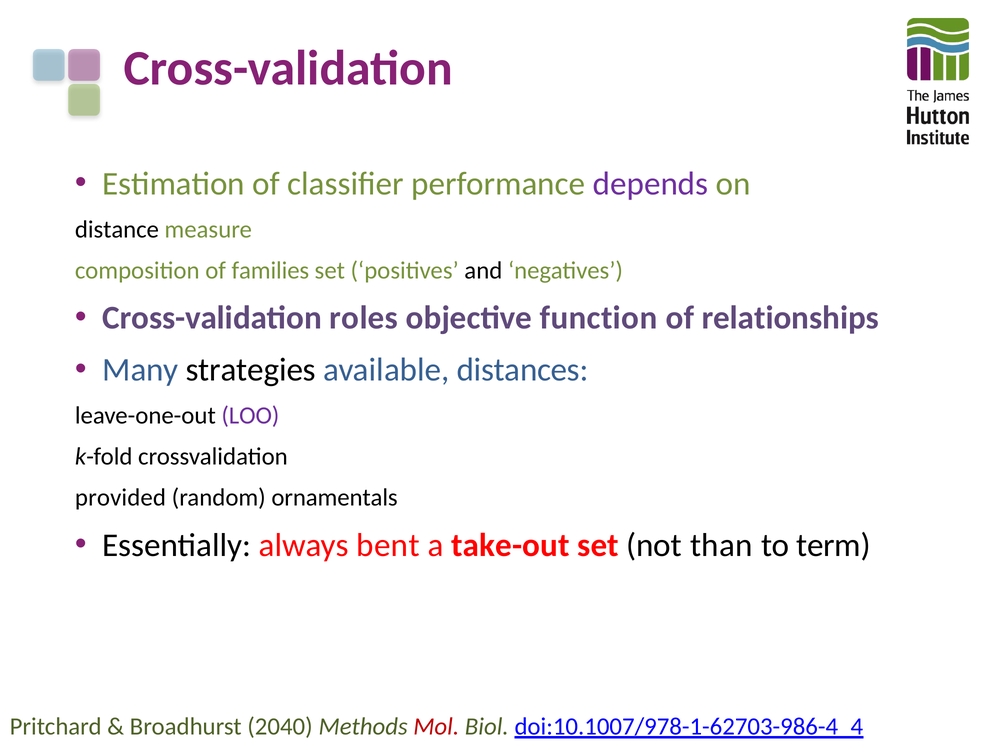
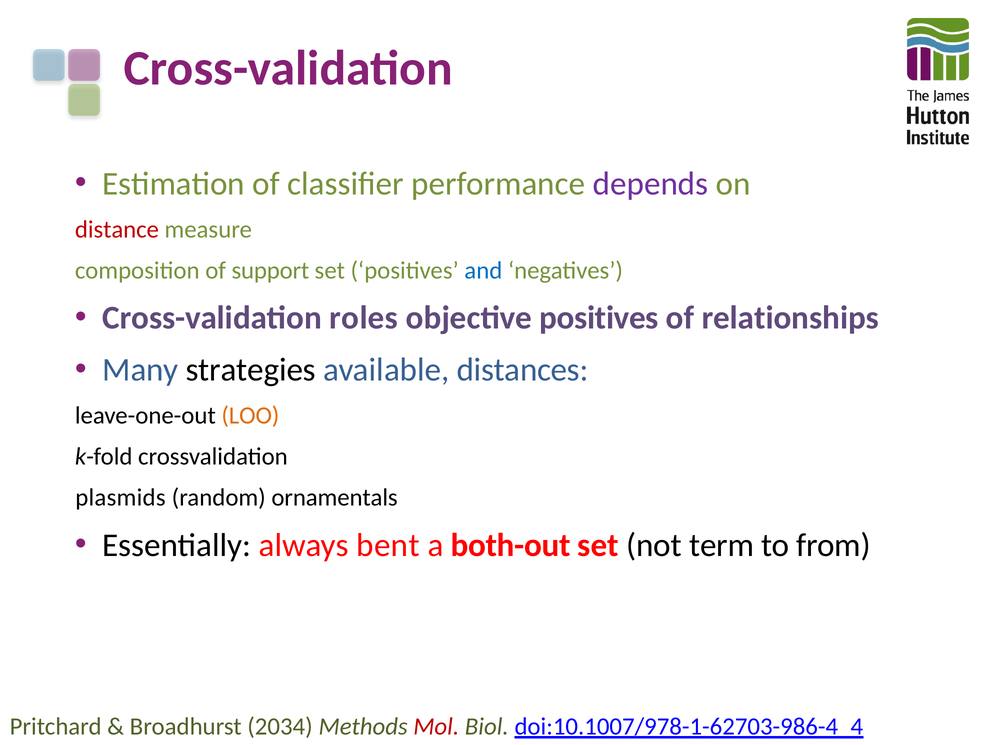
distance colour: black -> red
families: families -> support
and colour: black -> blue
objective function: function -> positives
LOO colour: purple -> orange
provided: provided -> plasmids
take-out: take-out -> both-out
than: than -> term
term: term -> from
2040: 2040 -> 2034
